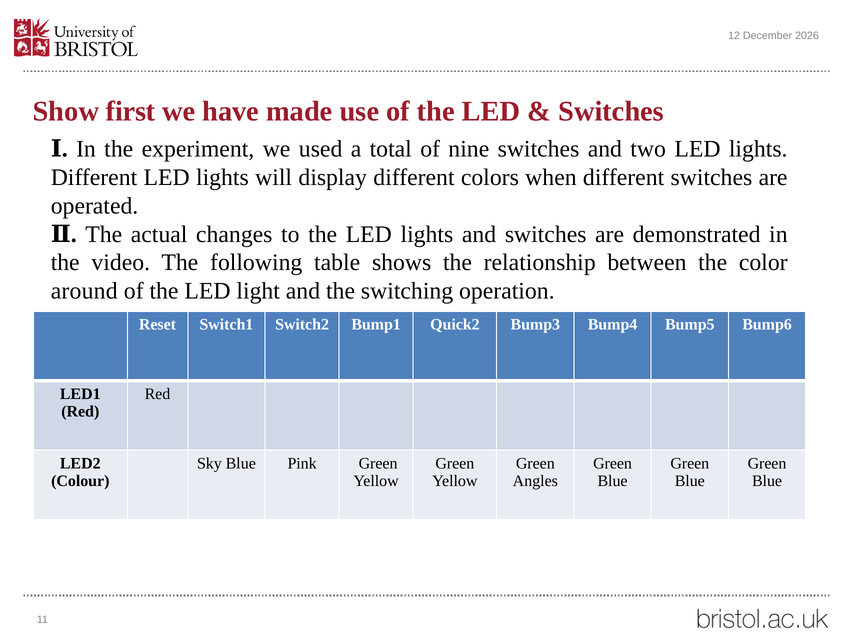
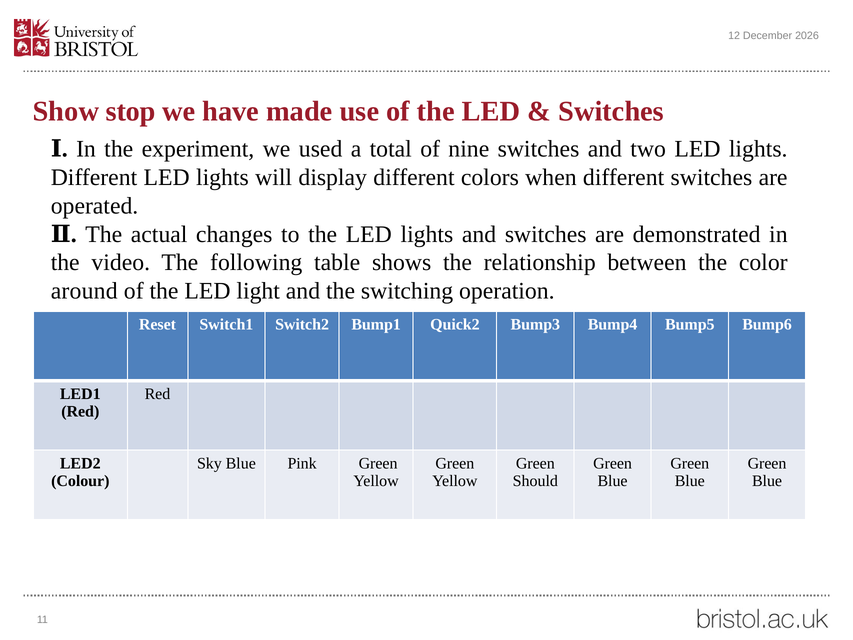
first: first -> stop
Angles: Angles -> Should
